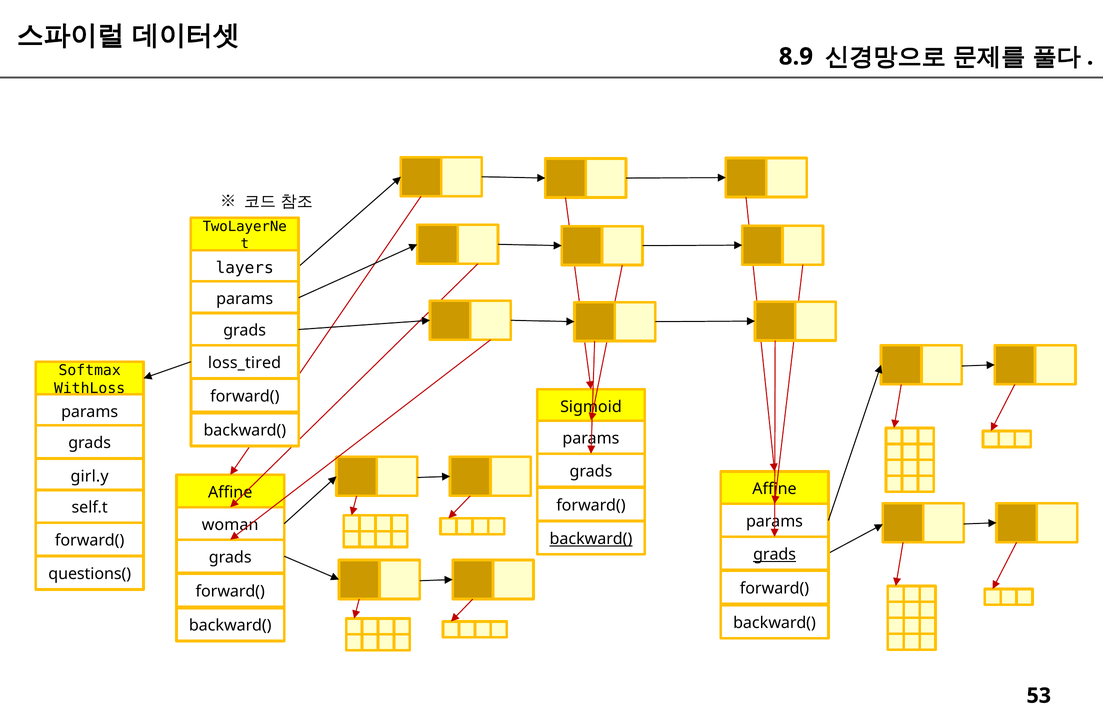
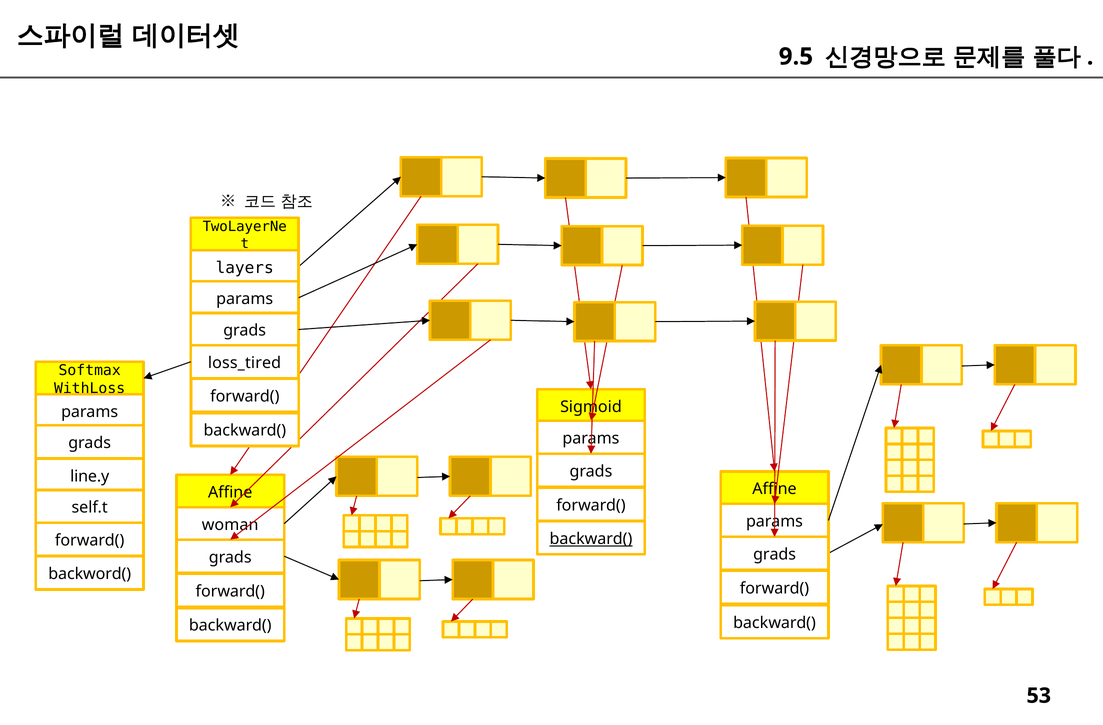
8.9: 8.9 -> 9.5
girl.y: girl.y -> line.y
grads at (775, 554) underline: present -> none
questions(: questions( -> backword(
